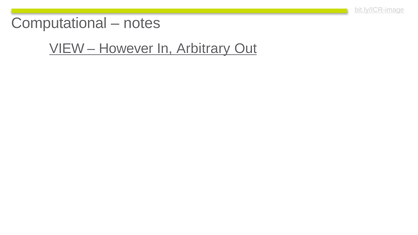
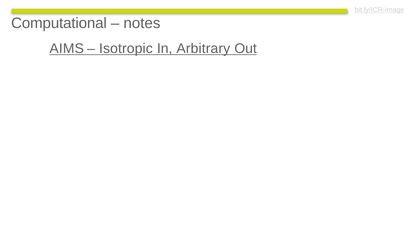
VIEW: VIEW -> AIMS
However: However -> Isotropic
